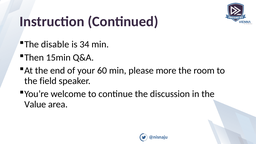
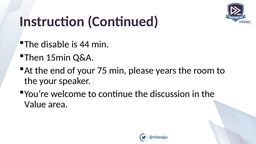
34: 34 -> 44
60: 60 -> 75
more: more -> years
the field: field -> your
